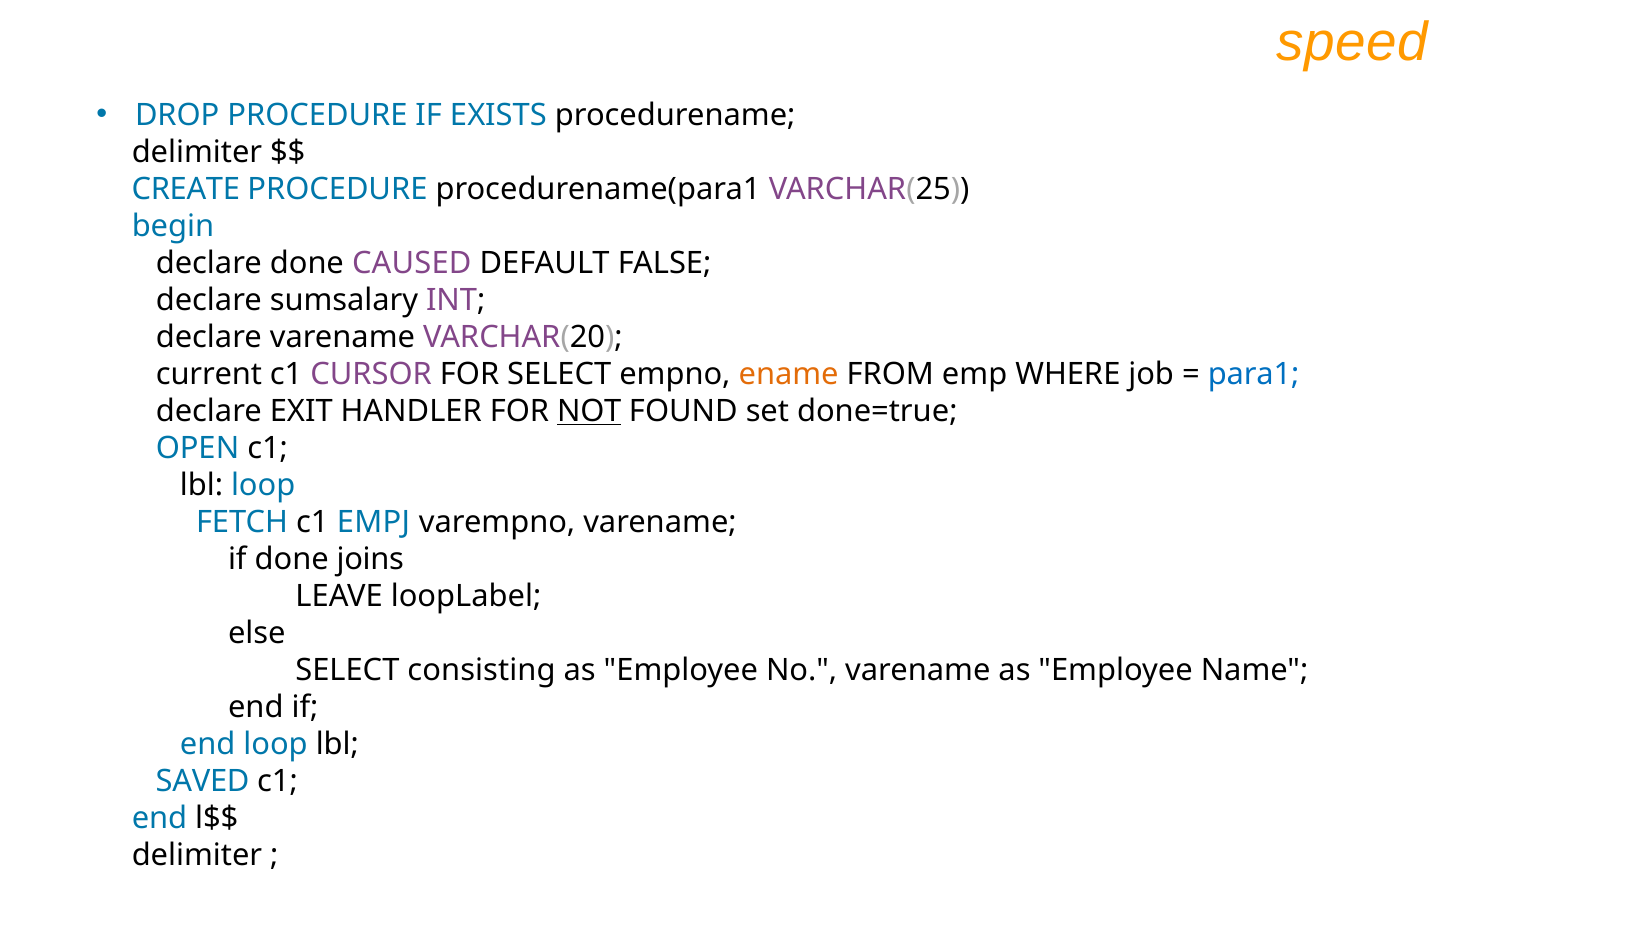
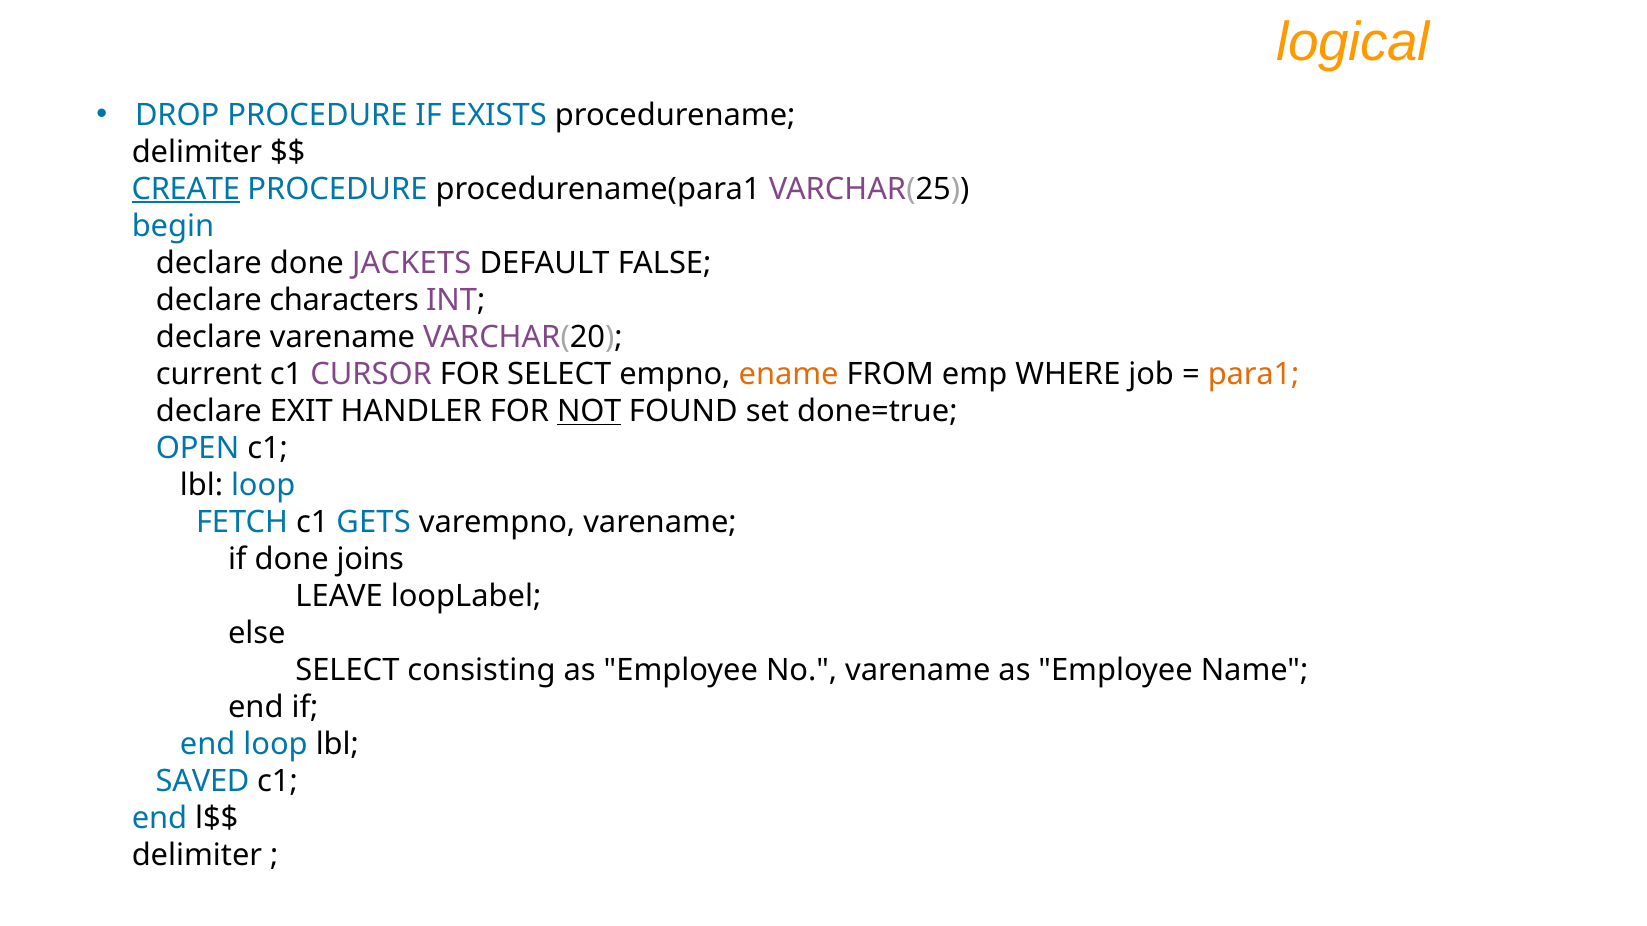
speed: speed -> logical
CREATE underline: none -> present
CAUSED: CAUSED -> JACKETS
sumsalary: sumsalary -> characters
para1 colour: blue -> orange
EMPJ: EMPJ -> GETS
